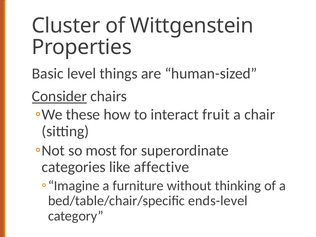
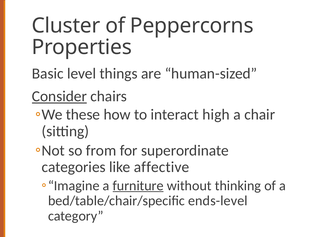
Wittgenstein: Wittgenstein -> Peppercorns
fruit: fruit -> high
most: most -> from
furniture underline: none -> present
